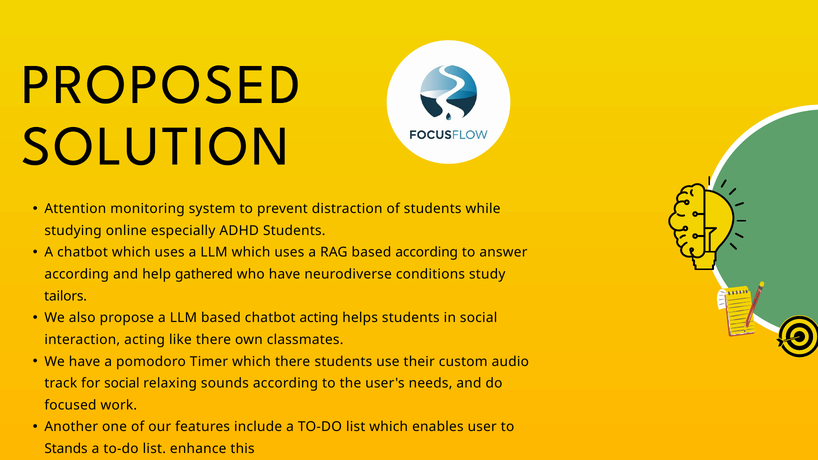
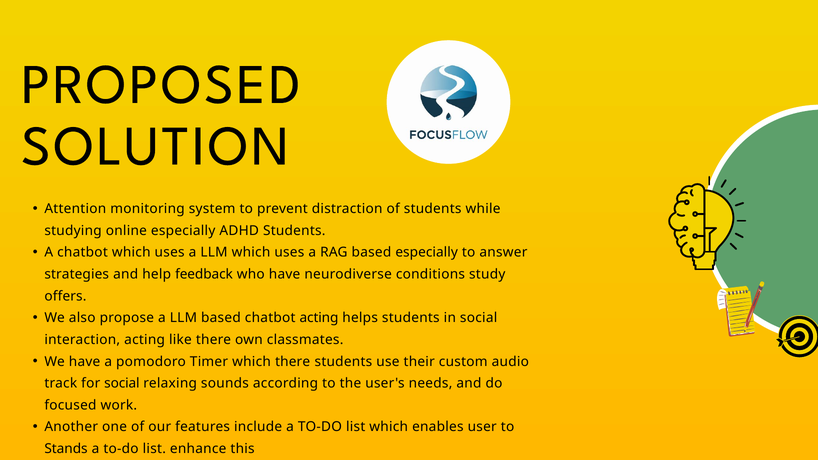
based according: according -> especially
according at (77, 274): according -> strategies
gathered: gathered -> feedback
tailors: tailors -> offers
